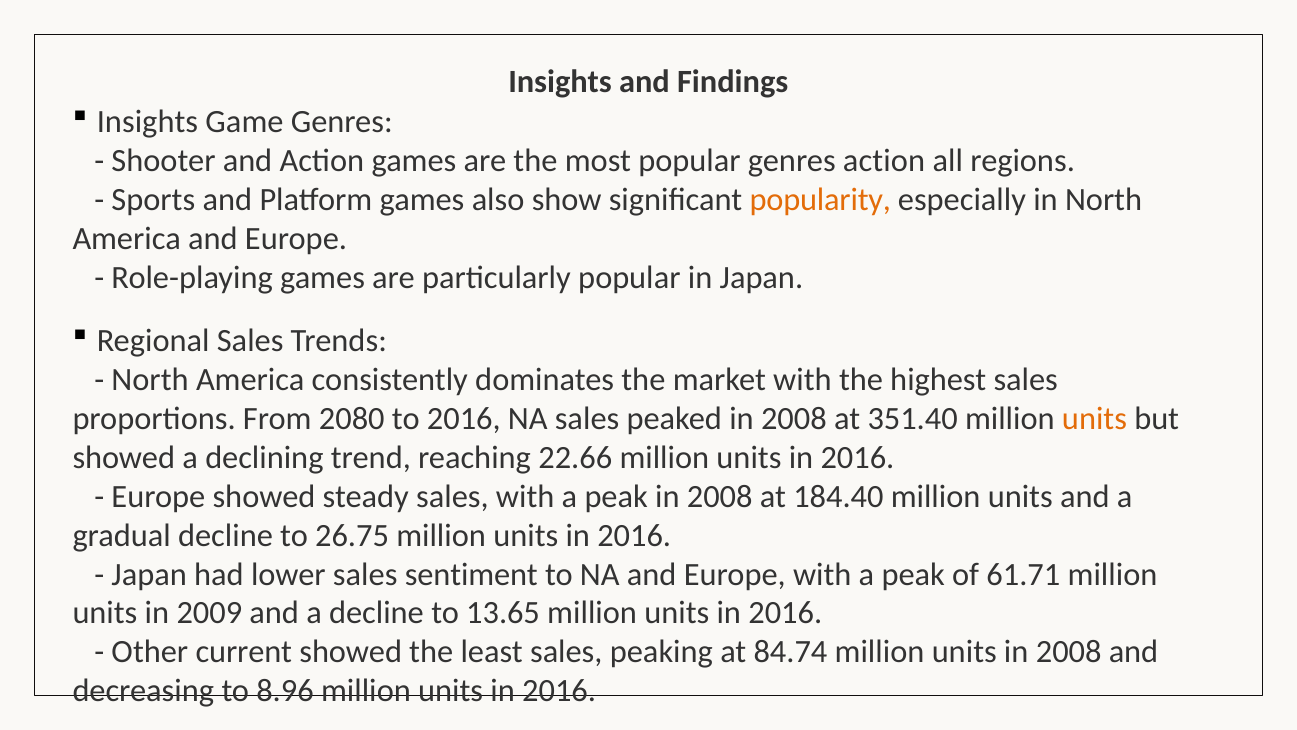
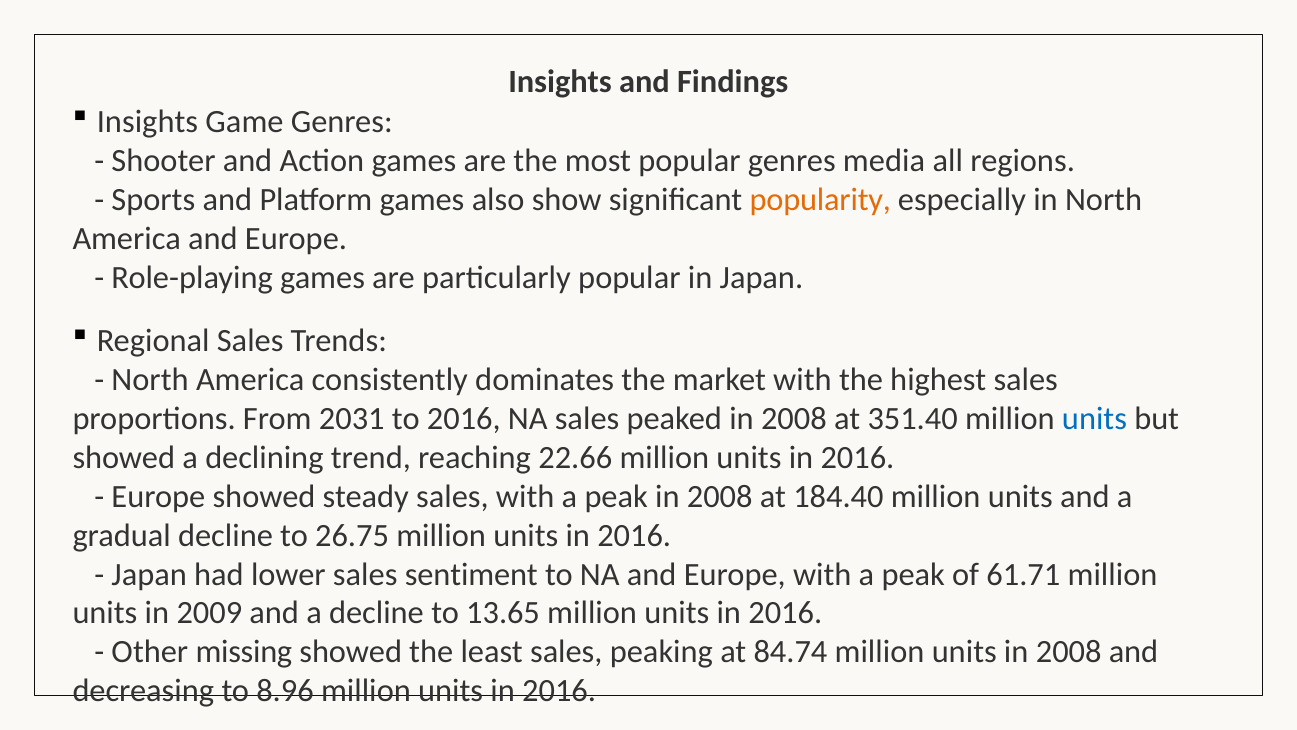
genres action: action -> media
2080: 2080 -> 2031
units at (1094, 418) colour: orange -> blue
current: current -> missing
